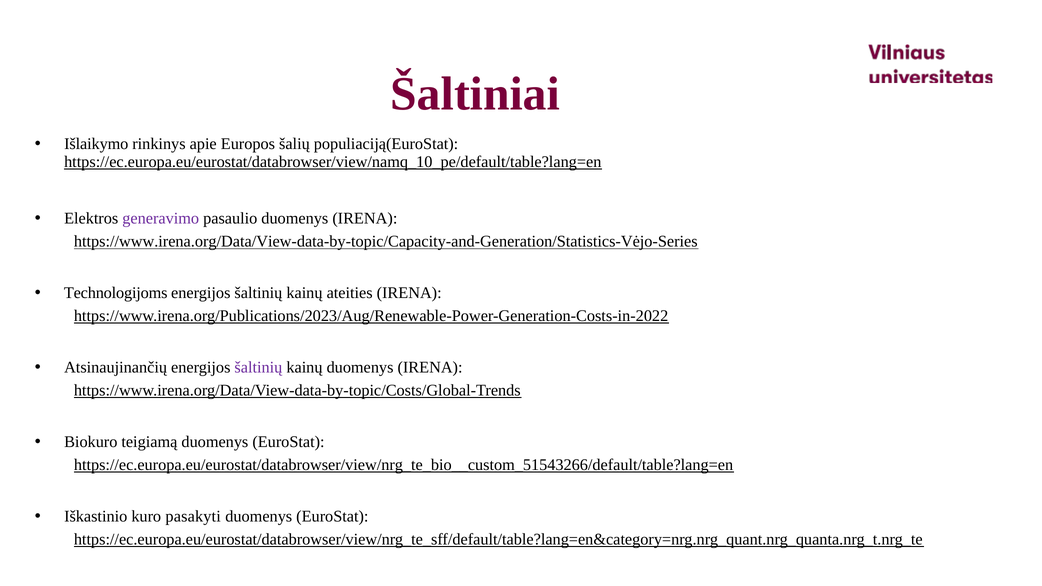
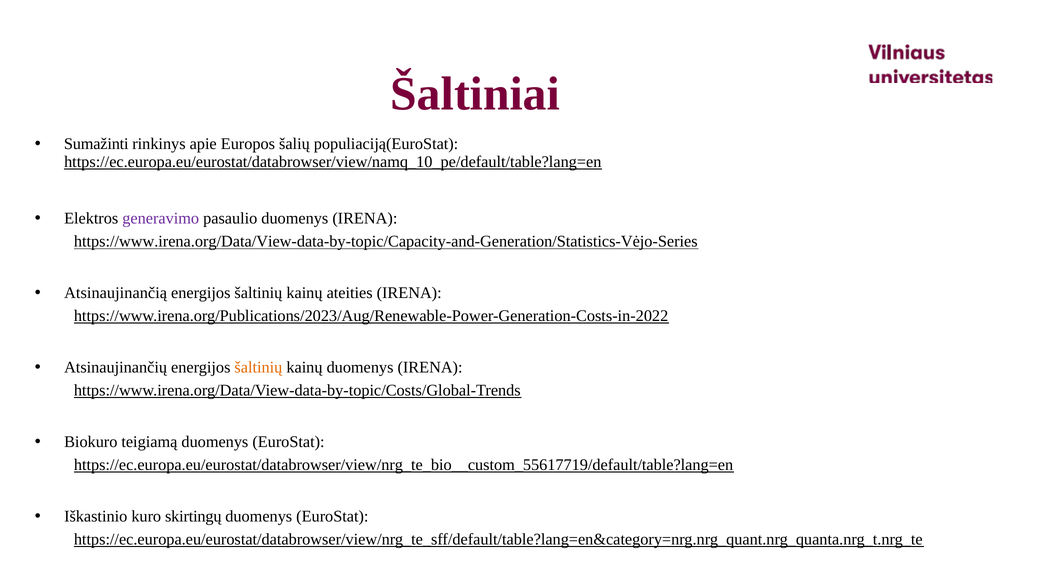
Išlaikymo: Išlaikymo -> Sumažinti
Technologijoms: Technologijoms -> Atsinaujinančią
šaltinių at (258, 367) colour: purple -> orange
https://ec.europa.eu/eurostat/databrowser/view/nrg_te_bio__custom_51543266/default/table?lang=en: https://ec.europa.eu/eurostat/databrowser/view/nrg_te_bio__custom_51543266/default/table?lang=en -> https://ec.europa.eu/eurostat/databrowser/view/nrg_te_bio__custom_55617719/default/table?lang=en
pasakyti: pasakyti -> skirtingų
